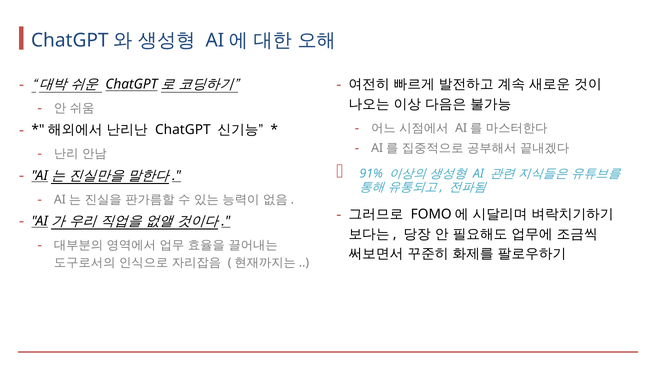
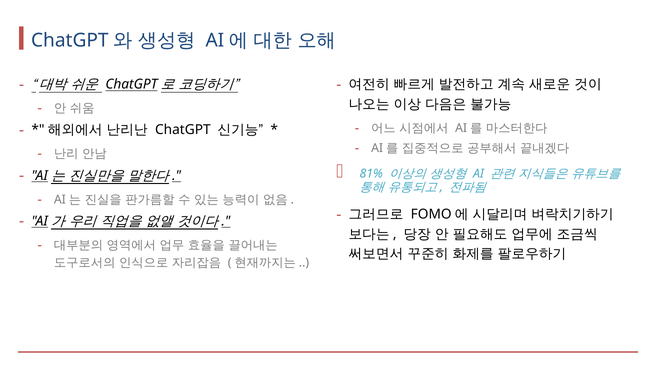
91%: 91% -> 81%
